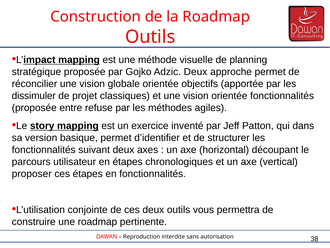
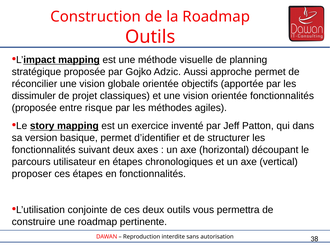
Adzic Deux: Deux -> Aussi
refuse: refuse -> risque
